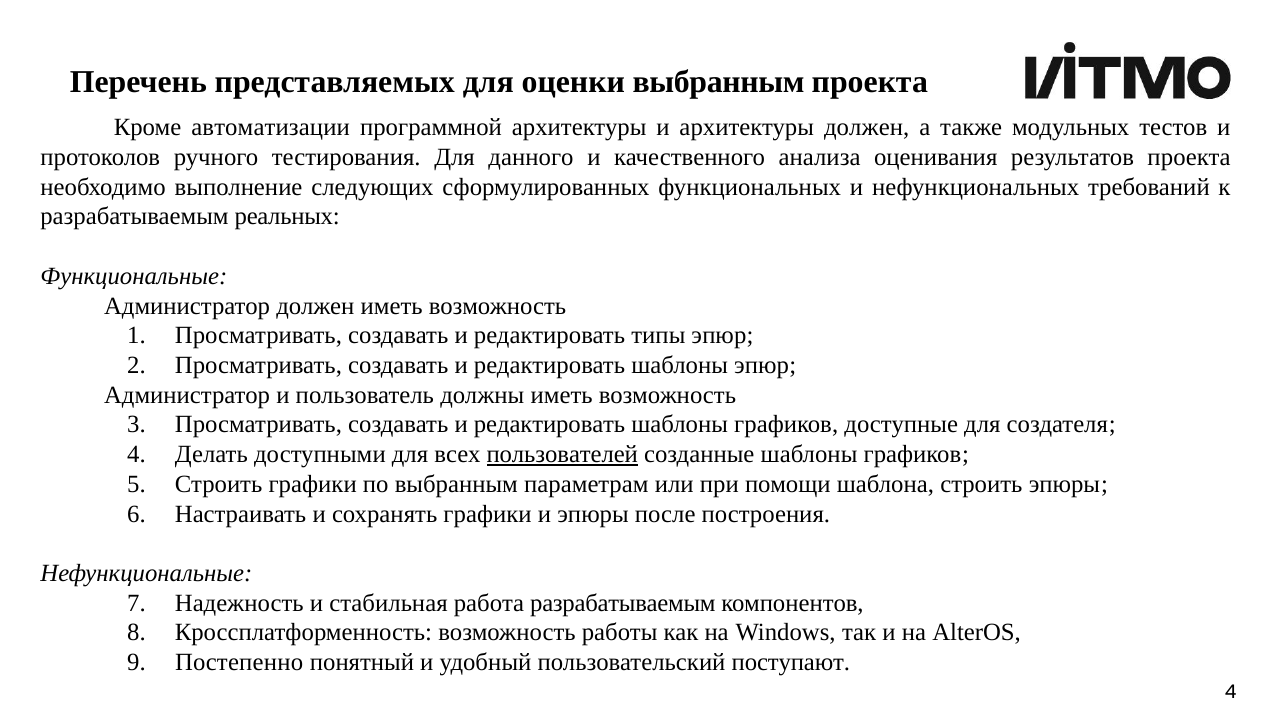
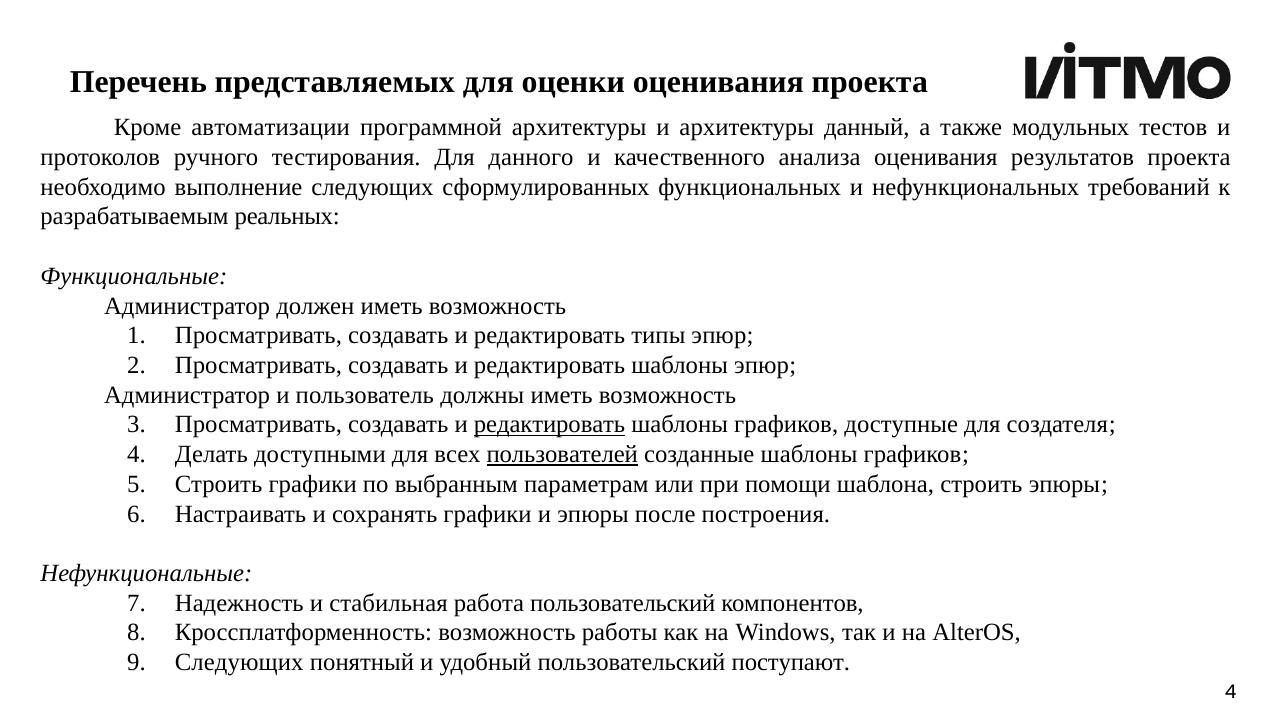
оценки выбранным: выбранным -> оценивания
архитектуры должен: должен -> данный
редактировать at (550, 425) underline: none -> present
работа разрабатываемым: разрабатываемым -> пользовательский
Постепенно at (239, 662): Постепенно -> Следующих
